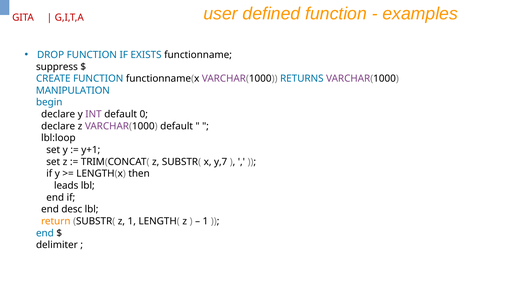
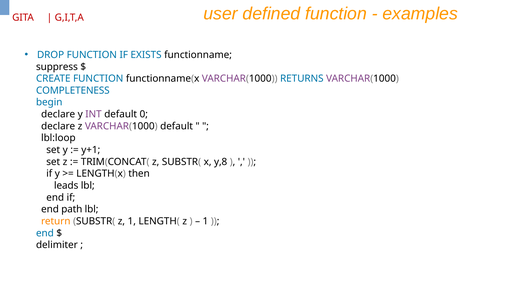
MANIPULATION: MANIPULATION -> COMPLETENESS
y,7: y,7 -> y,8
desc: desc -> path
